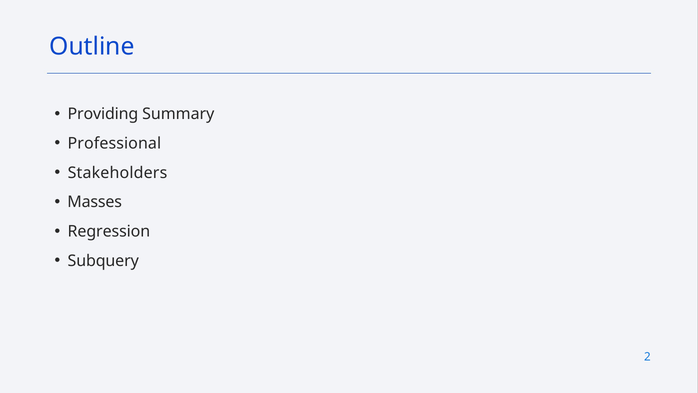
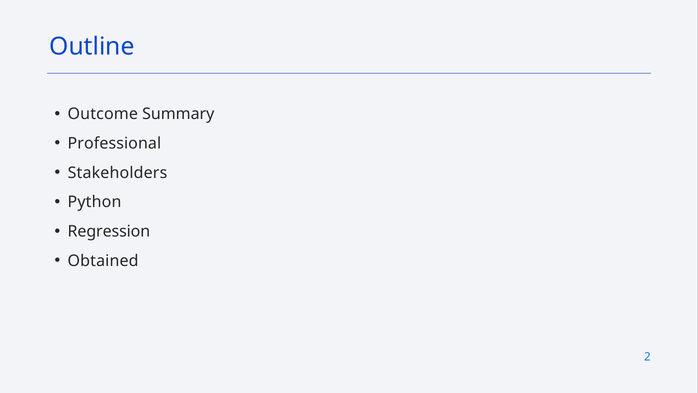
Providing: Providing -> Outcome
Masses: Masses -> Python
Subquery: Subquery -> Obtained
